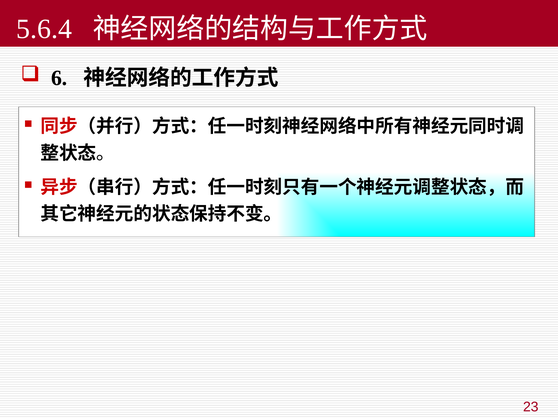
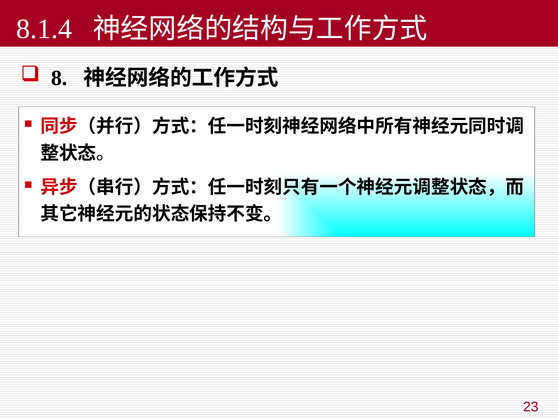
5.6.4: 5.6.4 -> 8.1.4
6: 6 -> 8
